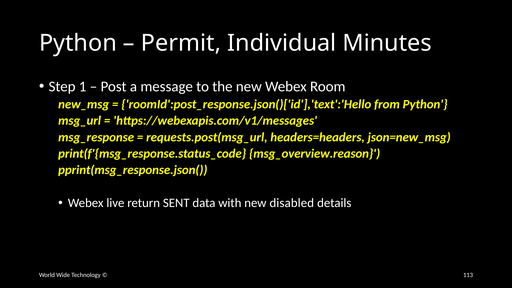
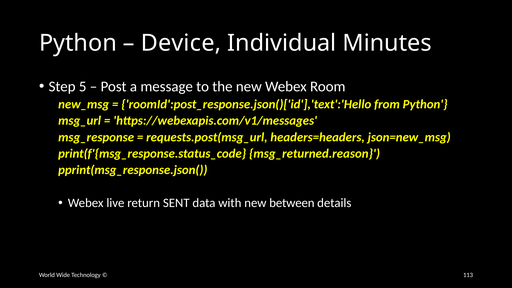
Permit: Permit -> Device
1: 1 -> 5
msg_overview.reason: msg_overview.reason -> msg_returned.reason
disabled: disabled -> between
